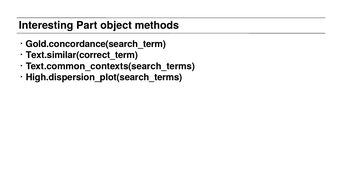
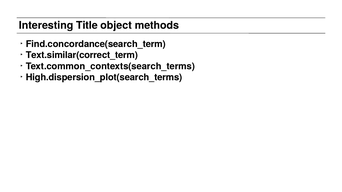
Part: Part -> Title
Gold.concordance(search_term: Gold.concordance(search_term -> Find.concordance(search_term
